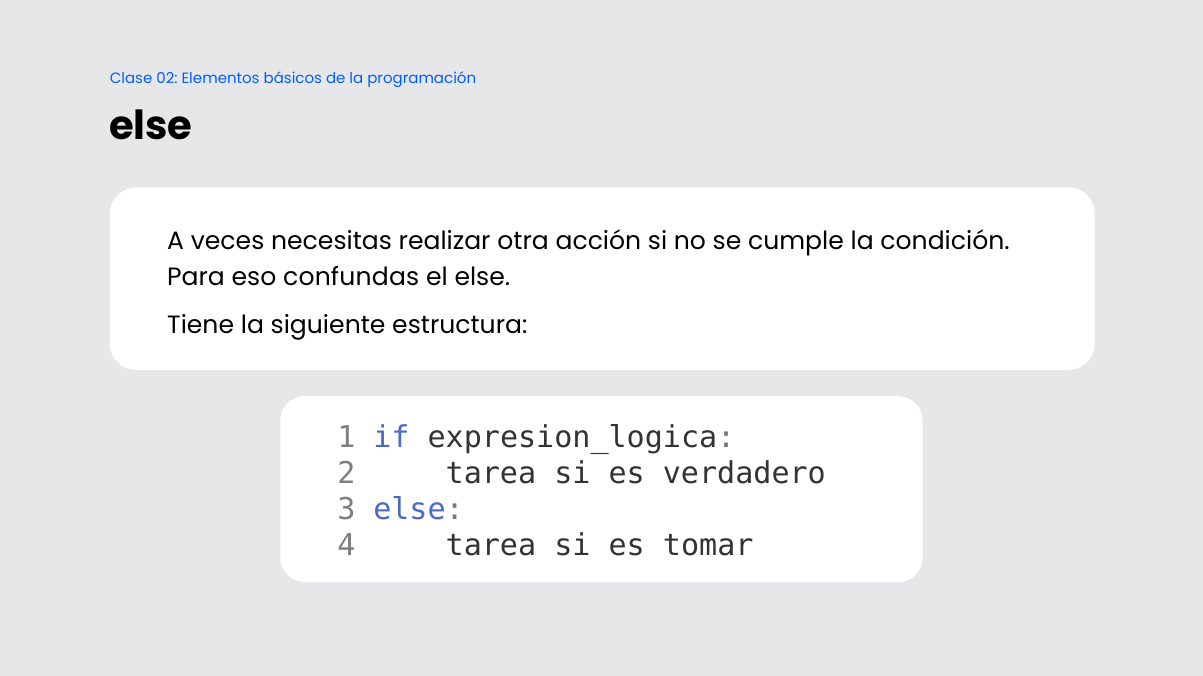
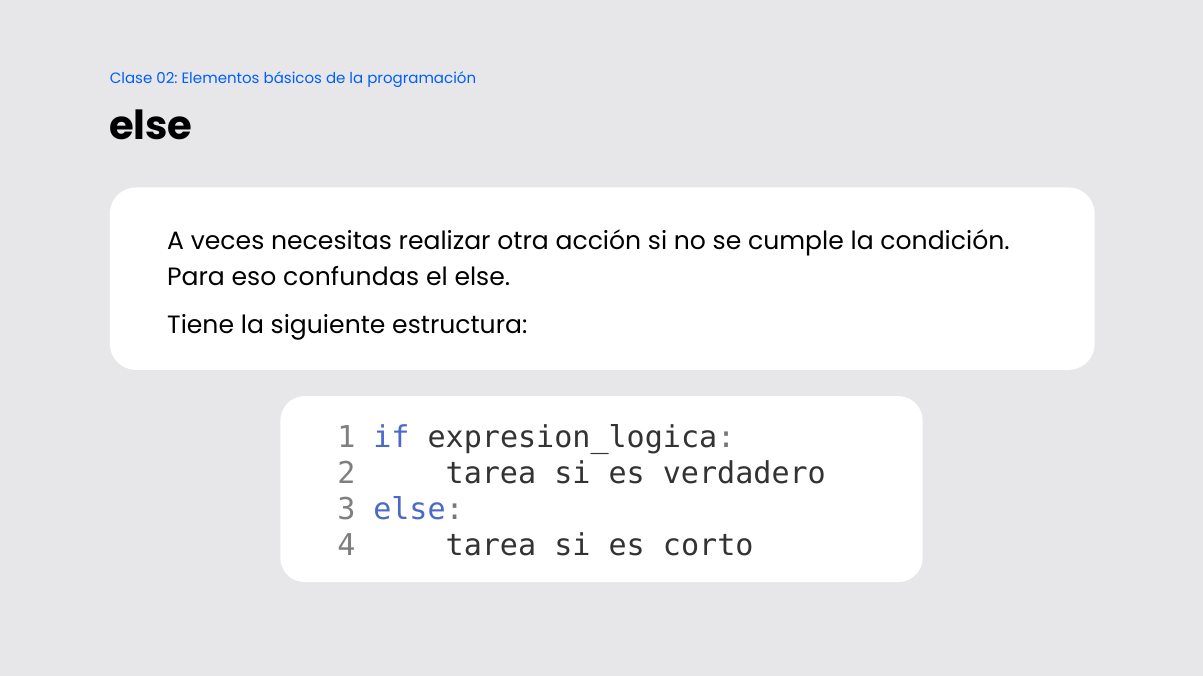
tomar: tomar -> corto
